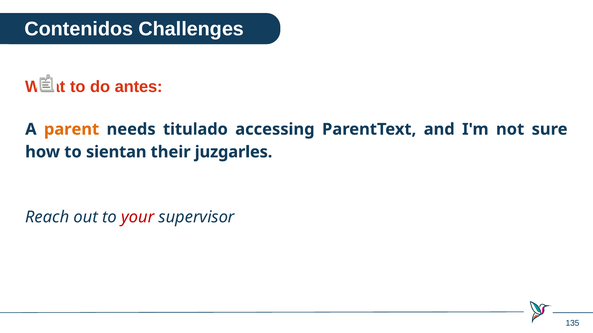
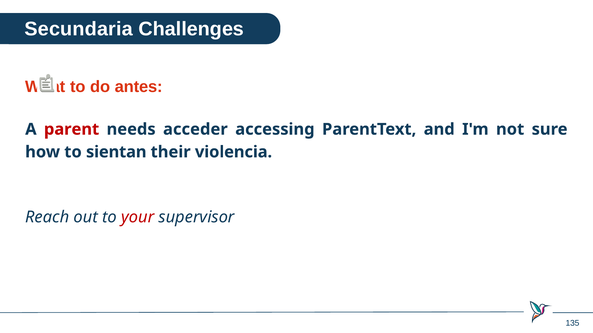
Contenidos: Contenidos -> Secundaria
parent colour: orange -> red
titulado: titulado -> acceder
juzgarles: juzgarles -> violencia
